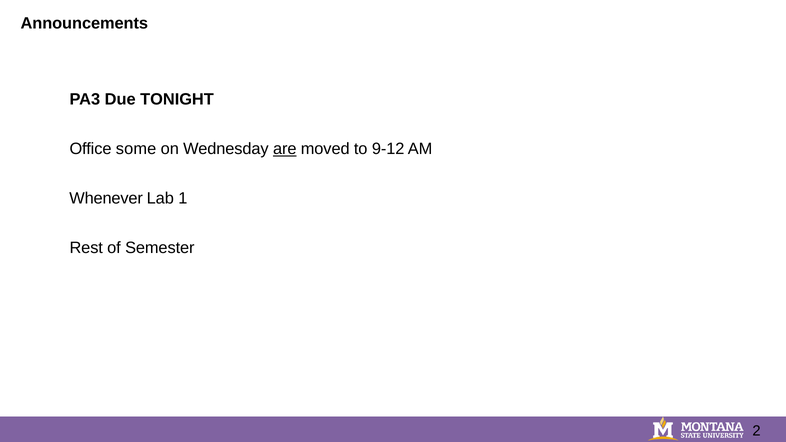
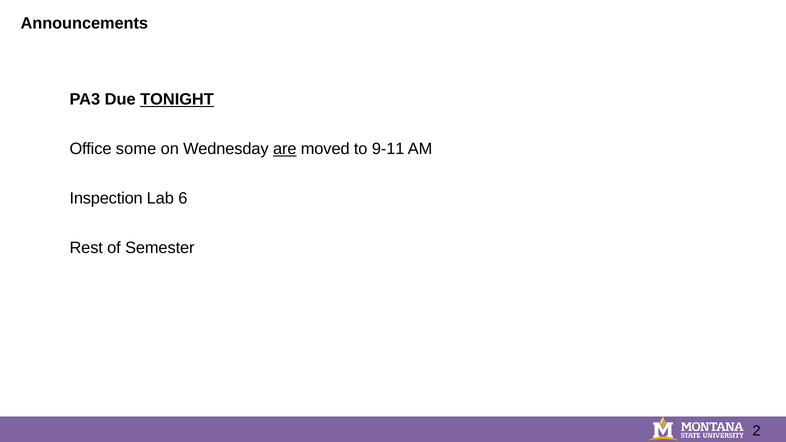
TONIGHT underline: none -> present
9-12: 9-12 -> 9-11
Whenever: Whenever -> Inspection
1: 1 -> 6
